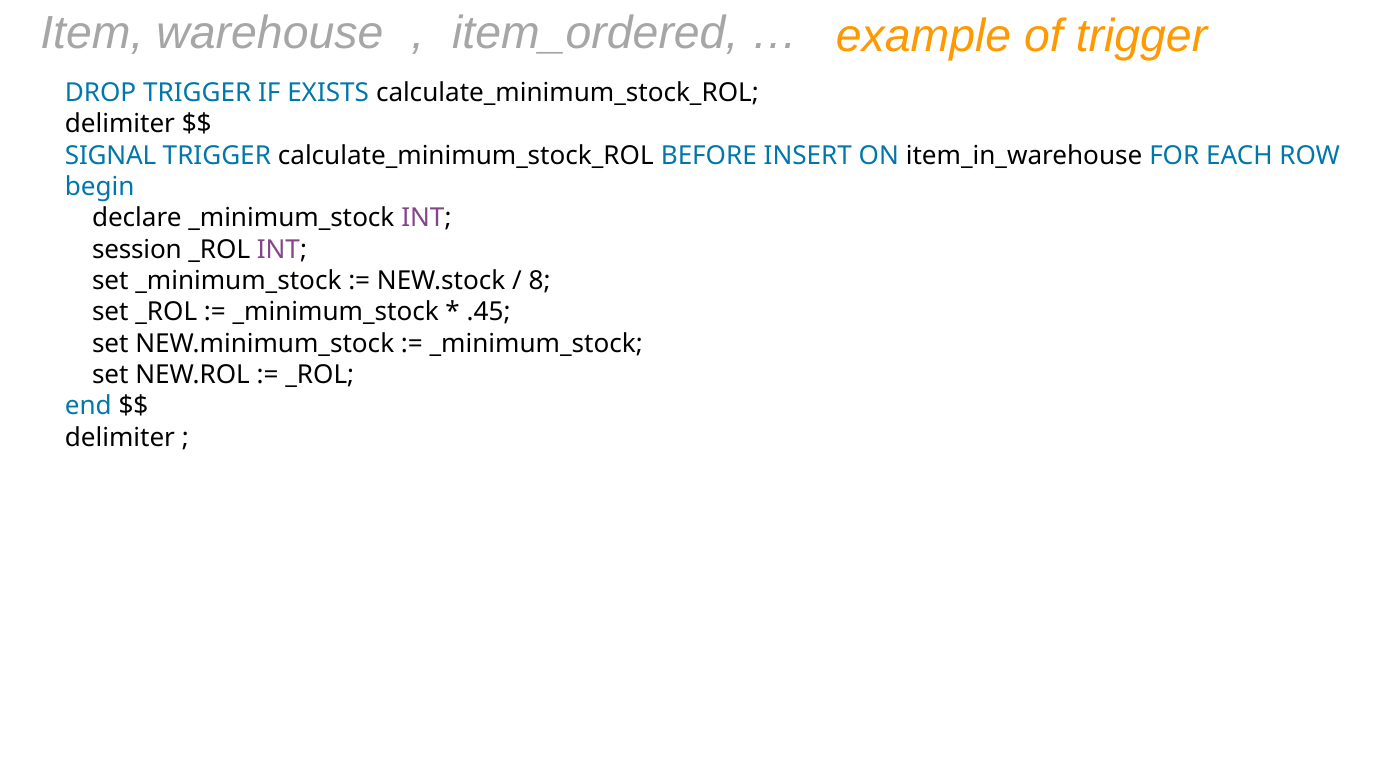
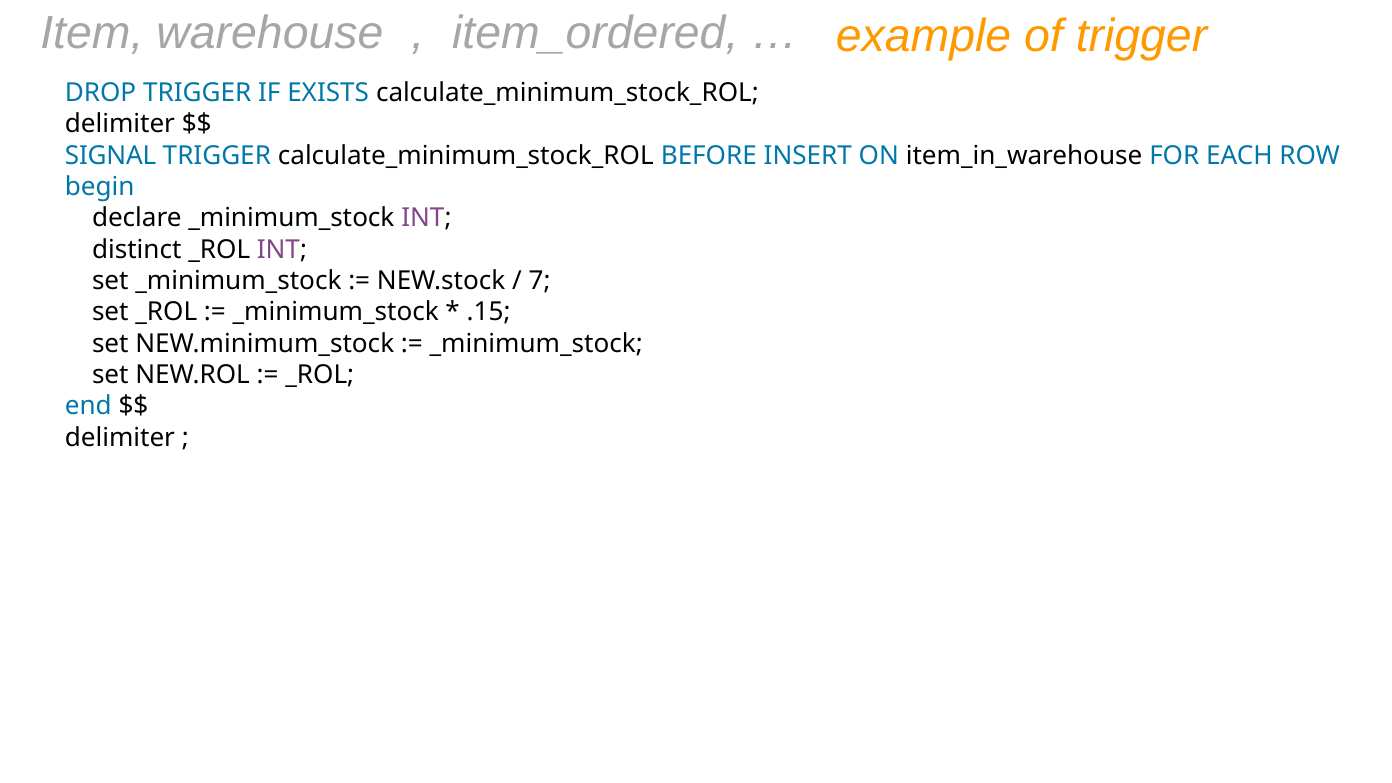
session: session -> distinct
8: 8 -> 7
.45: .45 -> .15
